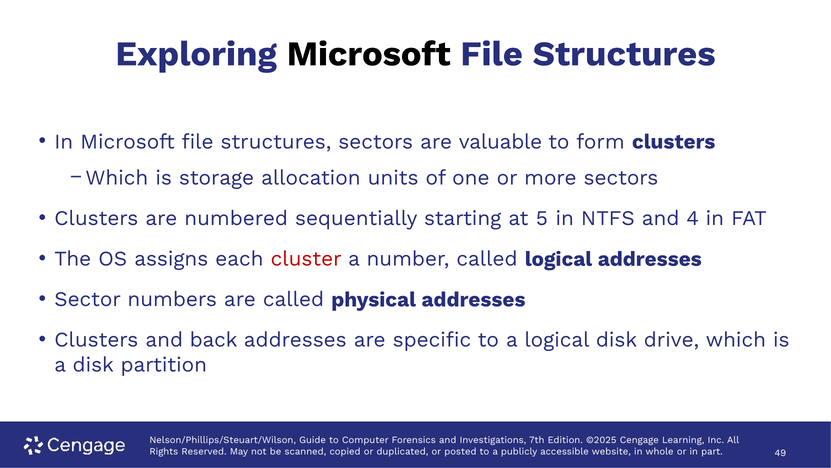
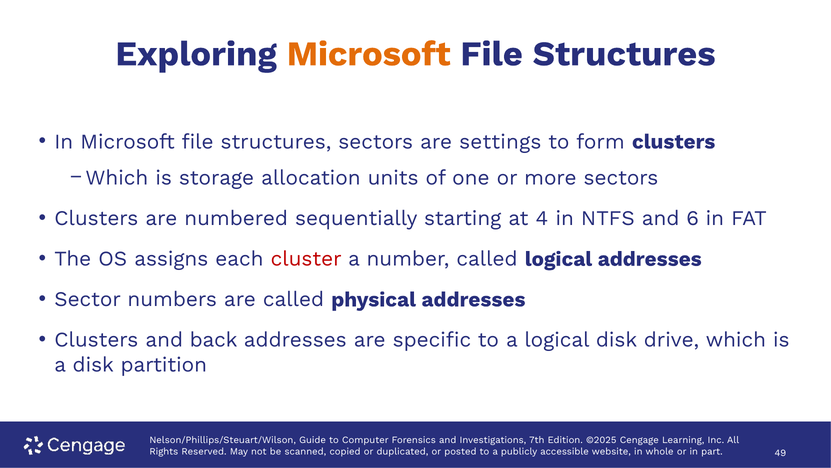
Microsoft at (369, 54) colour: black -> orange
valuable: valuable -> settings
5: 5 -> 4
4: 4 -> 6
